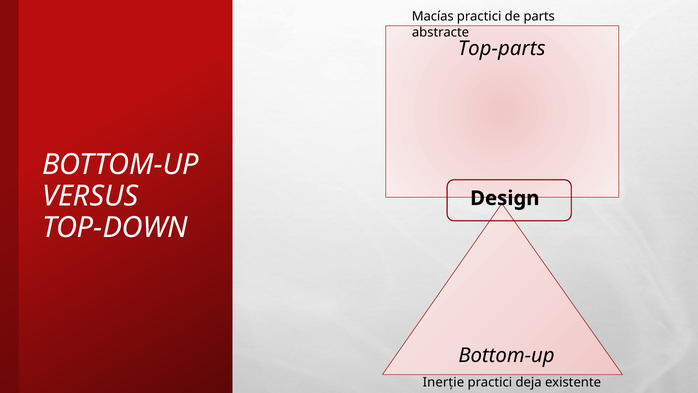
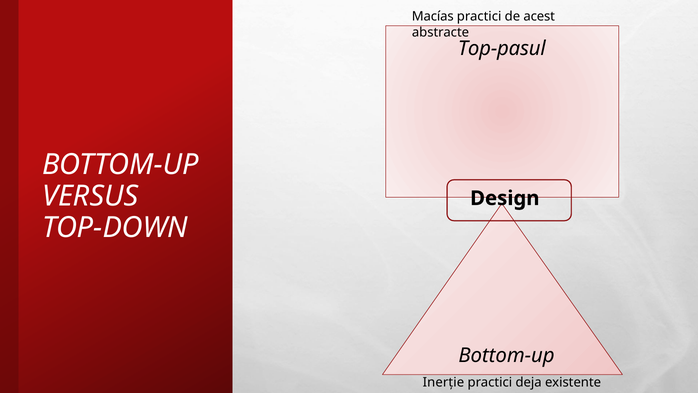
parts: parts -> acest
Top-parts: Top-parts -> Top-pasul
